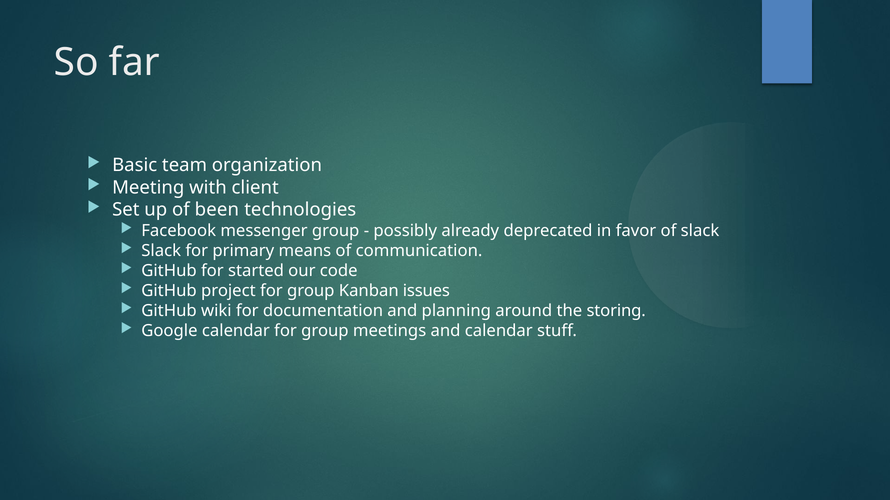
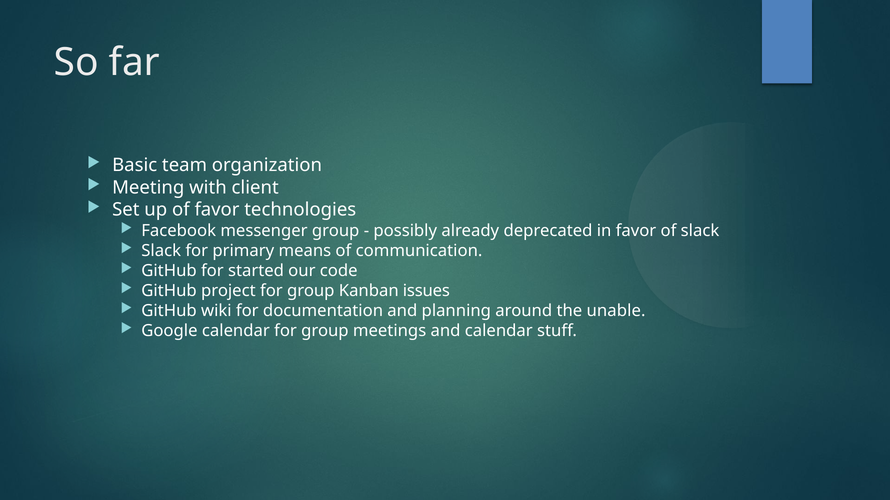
of been: been -> favor
storing: storing -> unable
